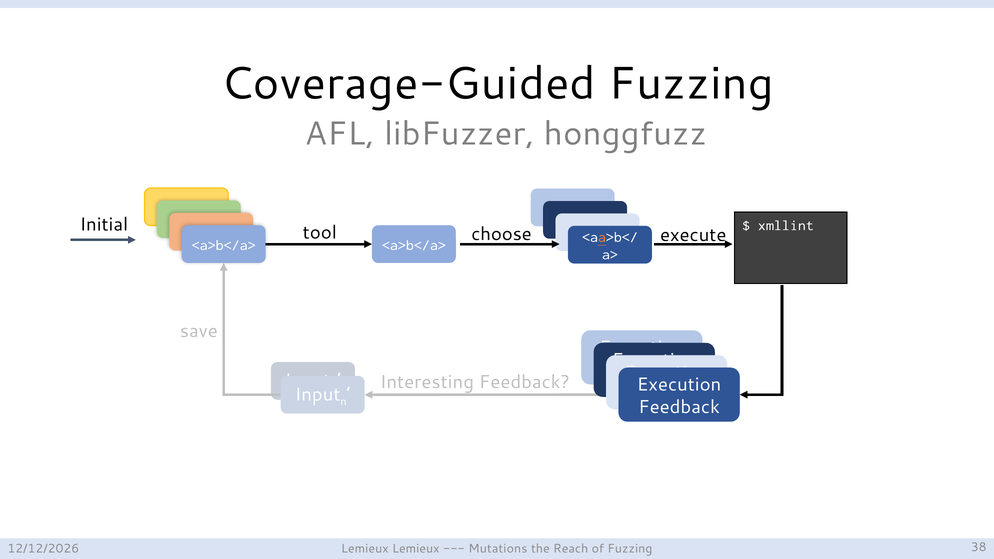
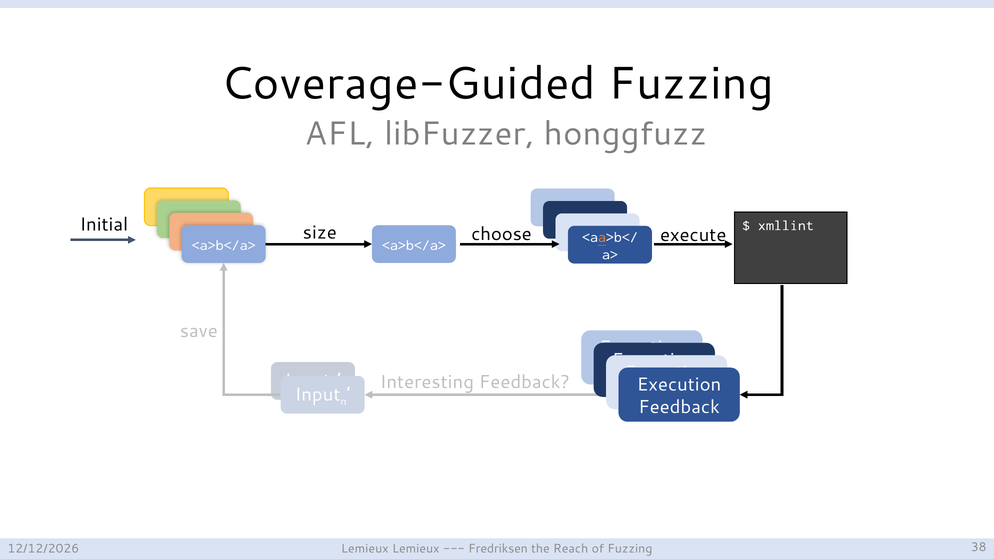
tool: tool -> size
Mutations: Mutations -> Fredriksen
